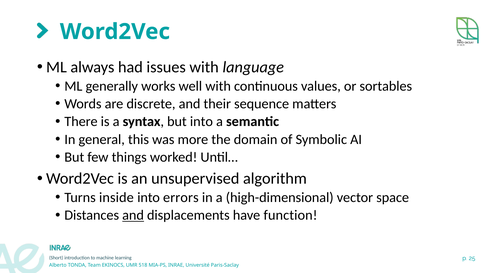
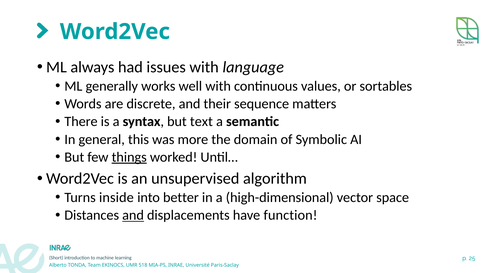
but into: into -> text
things underline: none -> present
errors: errors -> better
